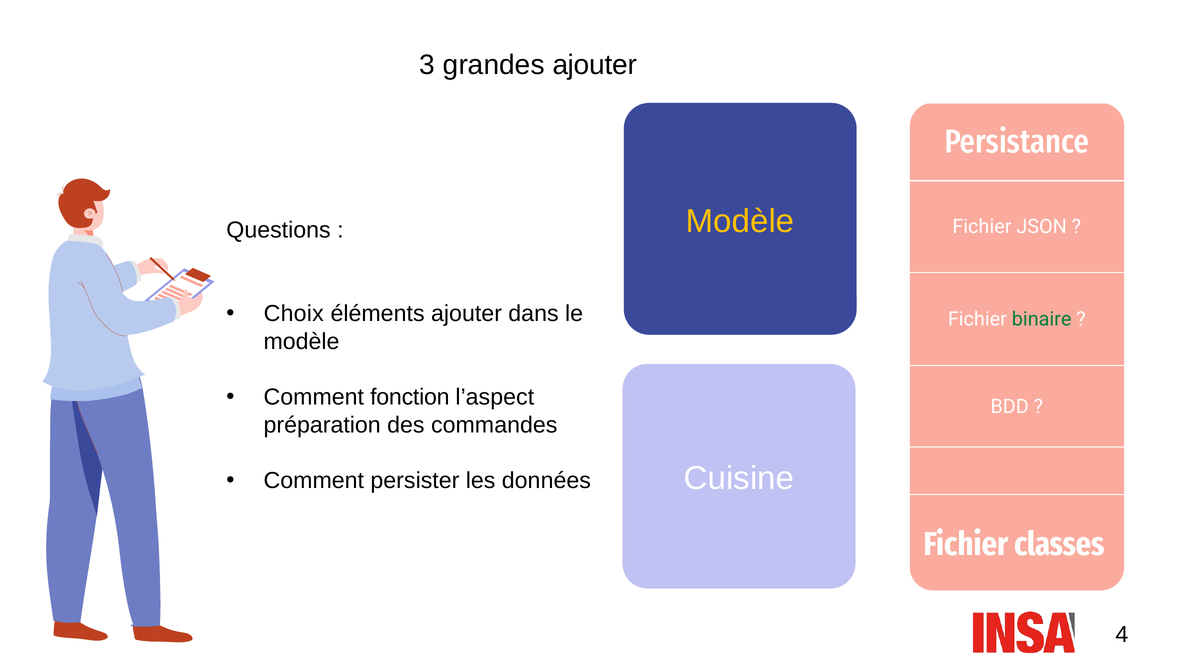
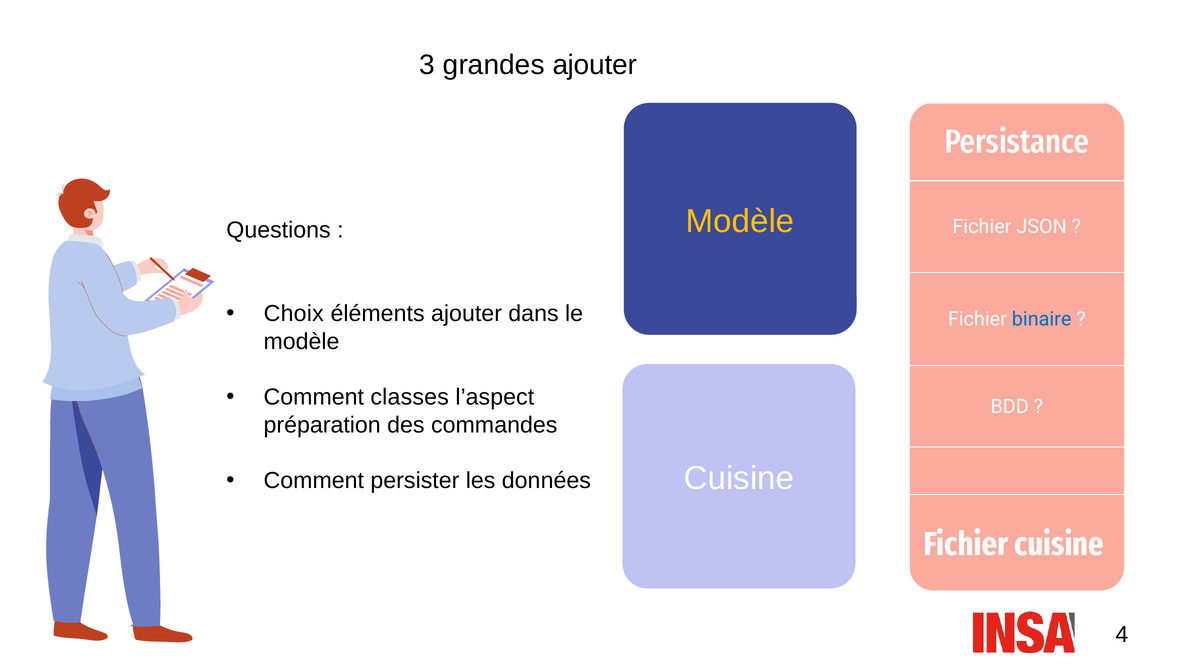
binaire colour: green -> blue
fonction: fonction -> classes
Fichier classes: classes -> cuisine
